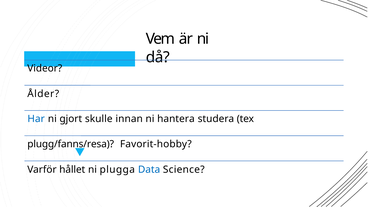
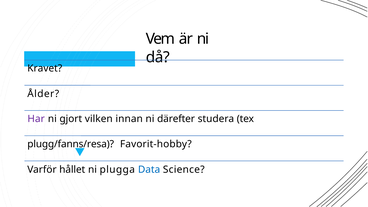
Videor: Videor -> Kravet
Har colour: blue -> purple
skulle: skulle -> vilken
hantera: hantera -> därefter
